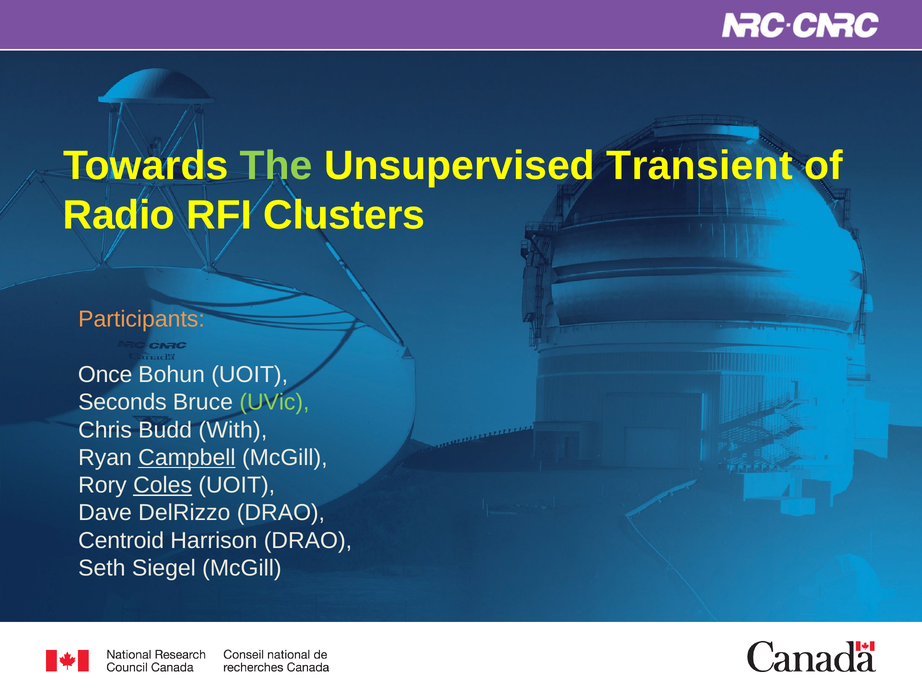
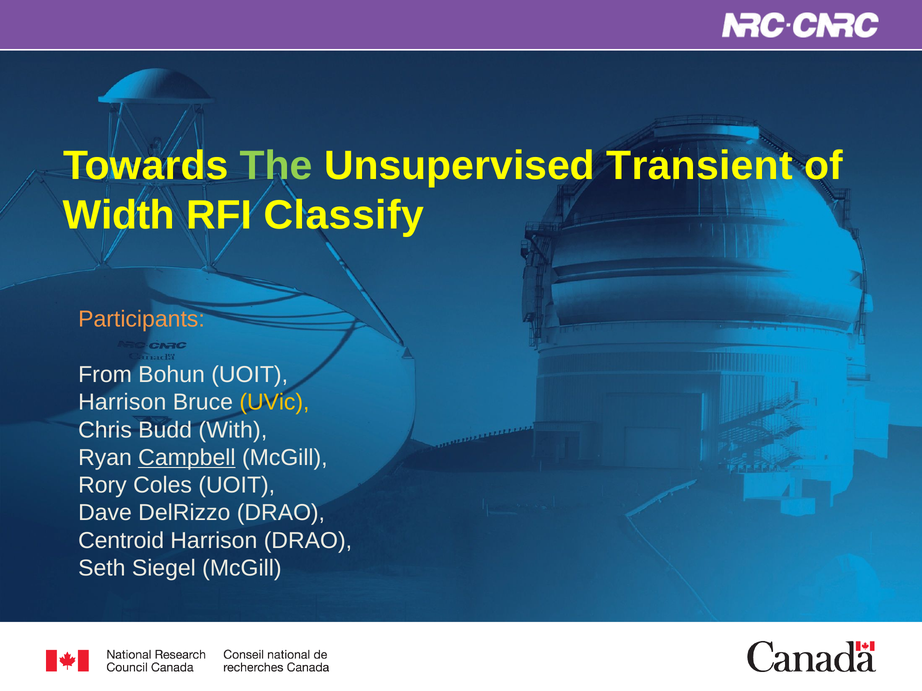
Radio: Radio -> Width
Clusters: Clusters -> Classify
Once: Once -> From
Seconds at (122, 403): Seconds -> Harrison
UVic colour: light green -> yellow
Coles underline: present -> none
